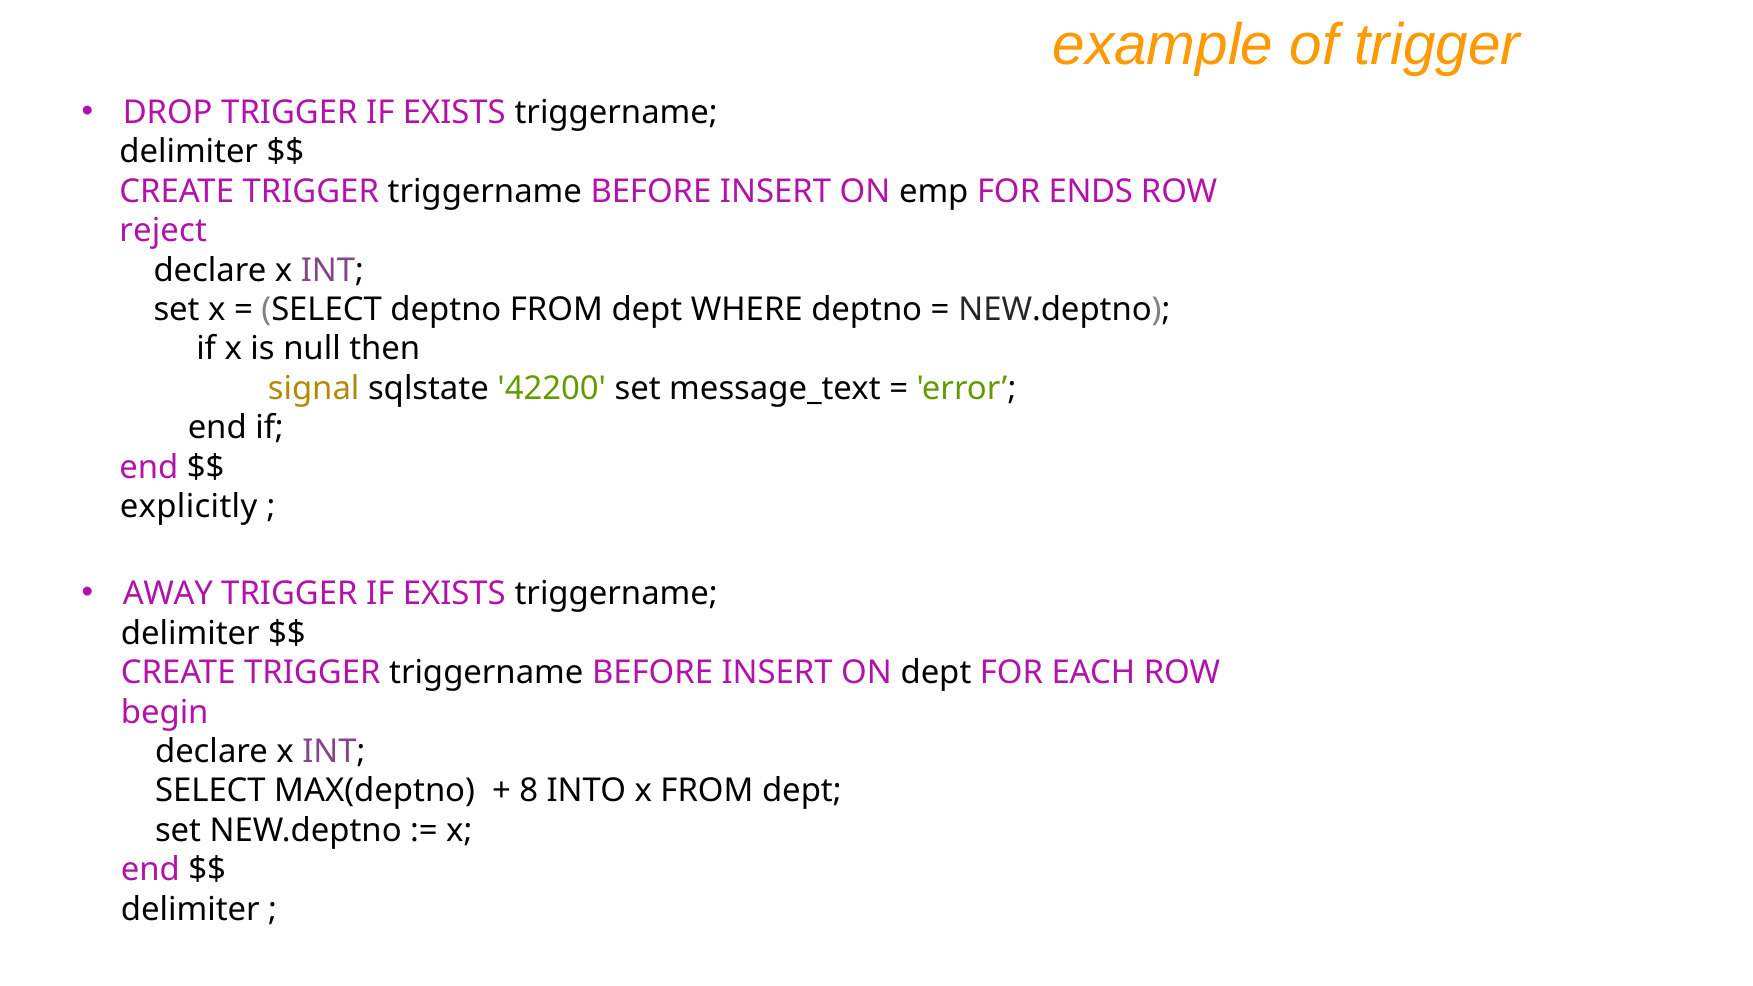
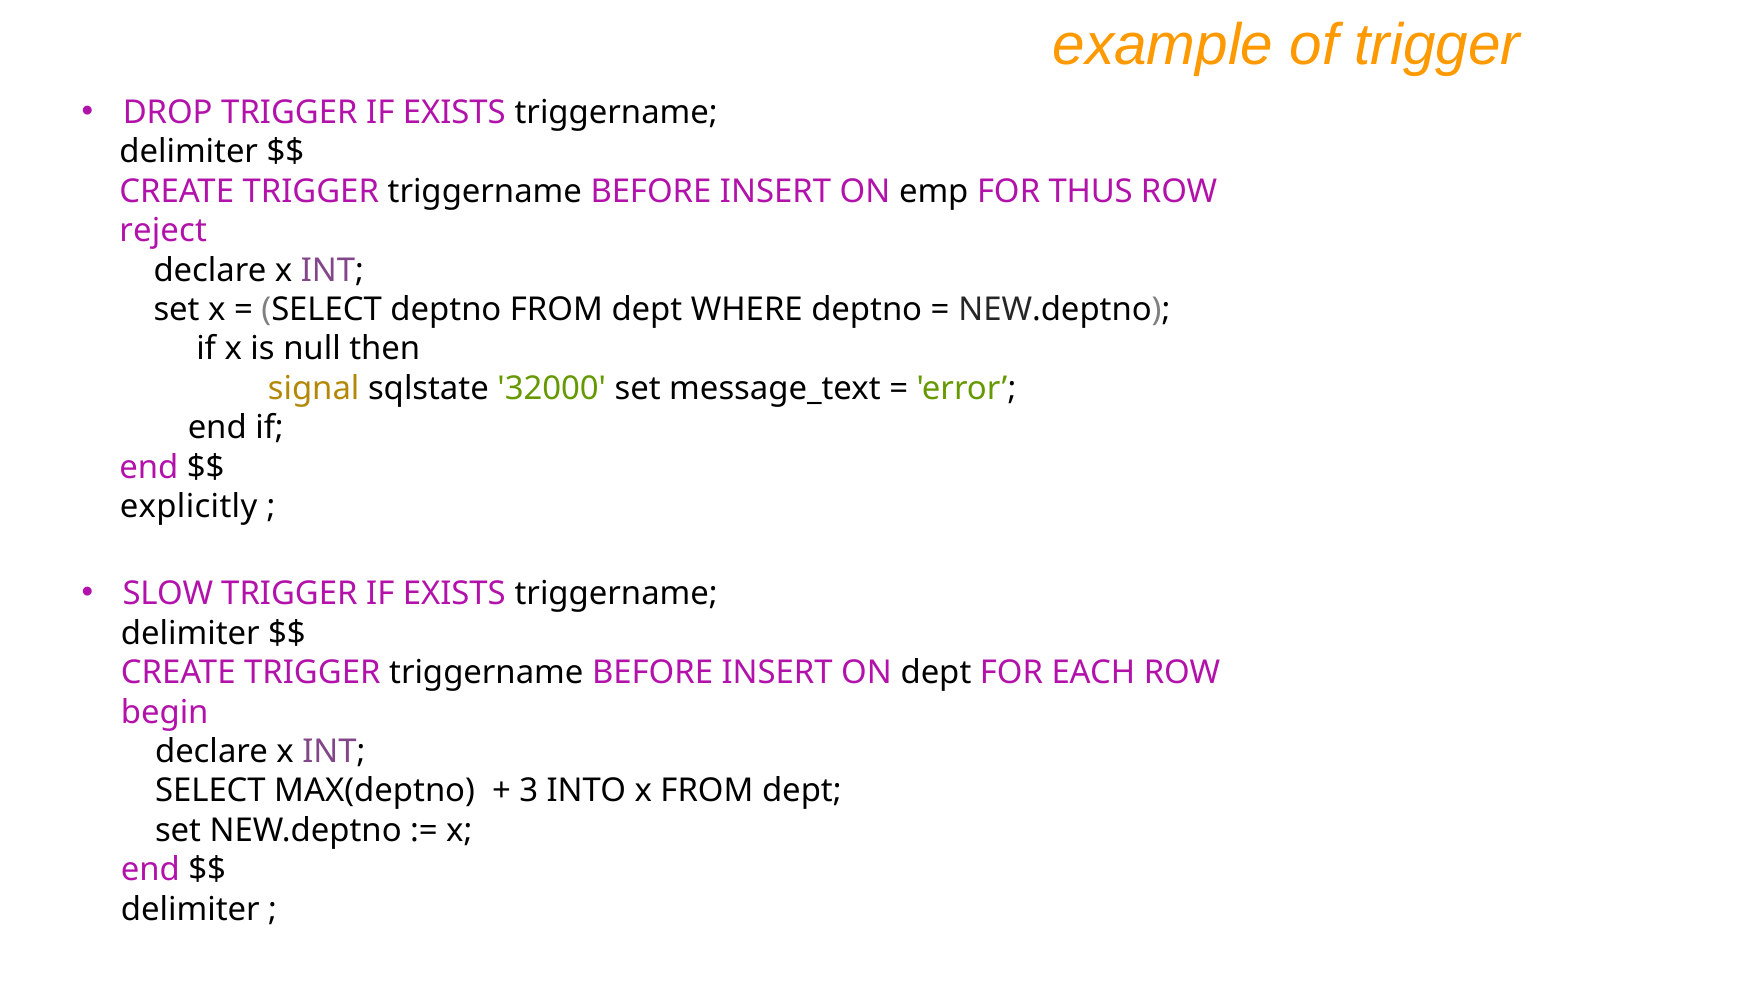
ENDS: ENDS -> THUS
42200: 42200 -> 32000
AWAY: AWAY -> SLOW
8: 8 -> 3
